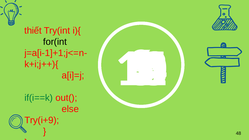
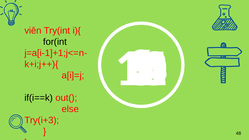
thiết: thiết -> viên
if(i==k colour: green -> black
Try(i+9: Try(i+9 -> Try(i+3
